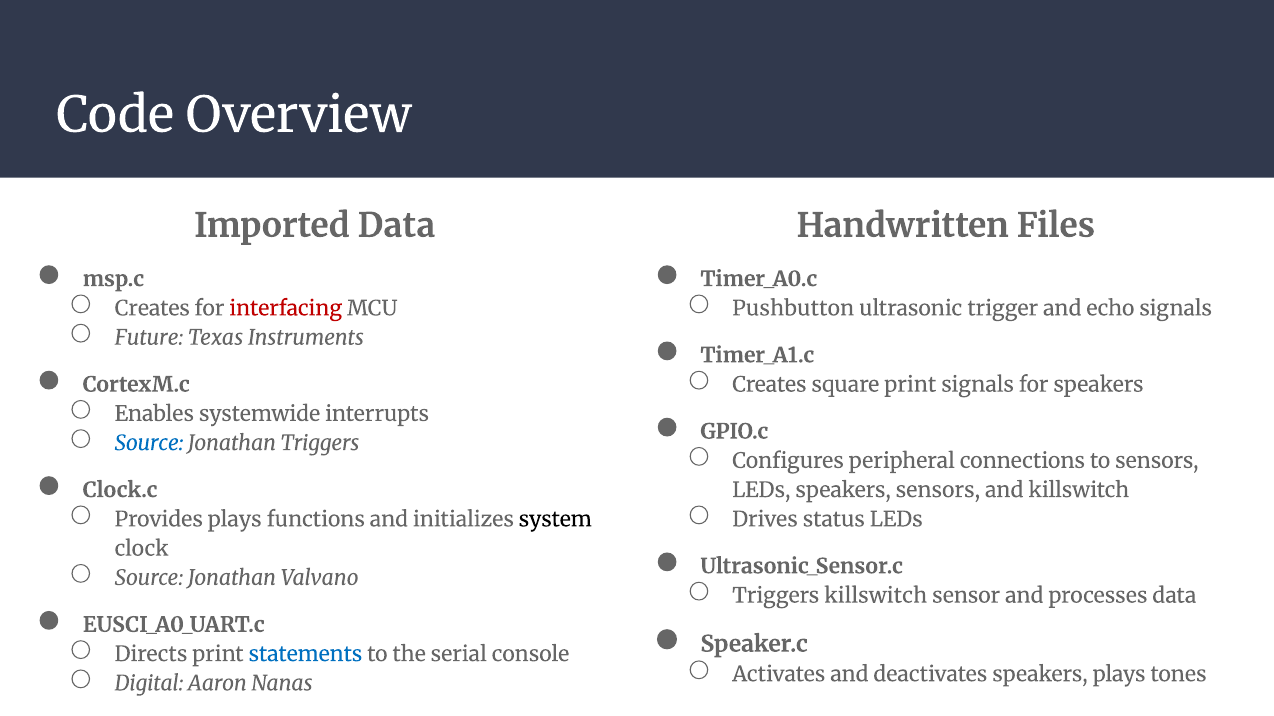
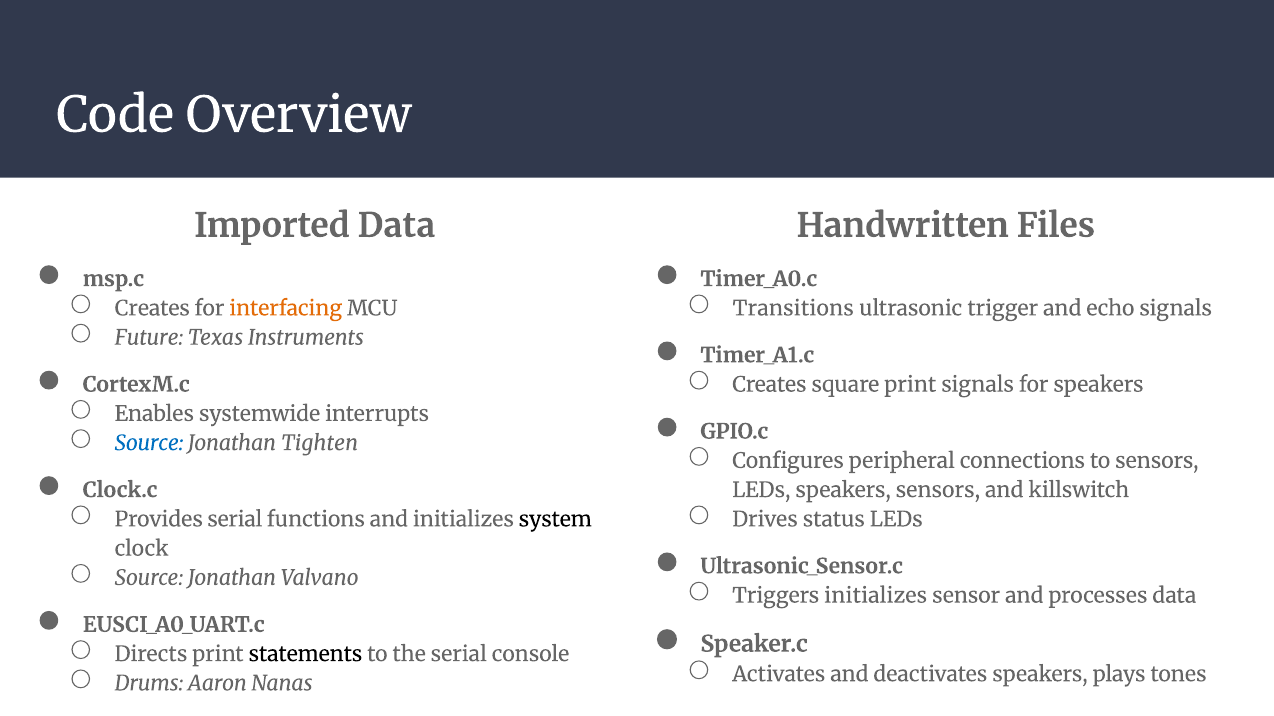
interfacing colour: red -> orange
Pushbutton: Pushbutton -> Transitions
Jonathan Triggers: Triggers -> Tighten
Provides plays: plays -> serial
Triggers killswitch: killswitch -> initializes
statements colour: blue -> black
Digital: Digital -> Drums
